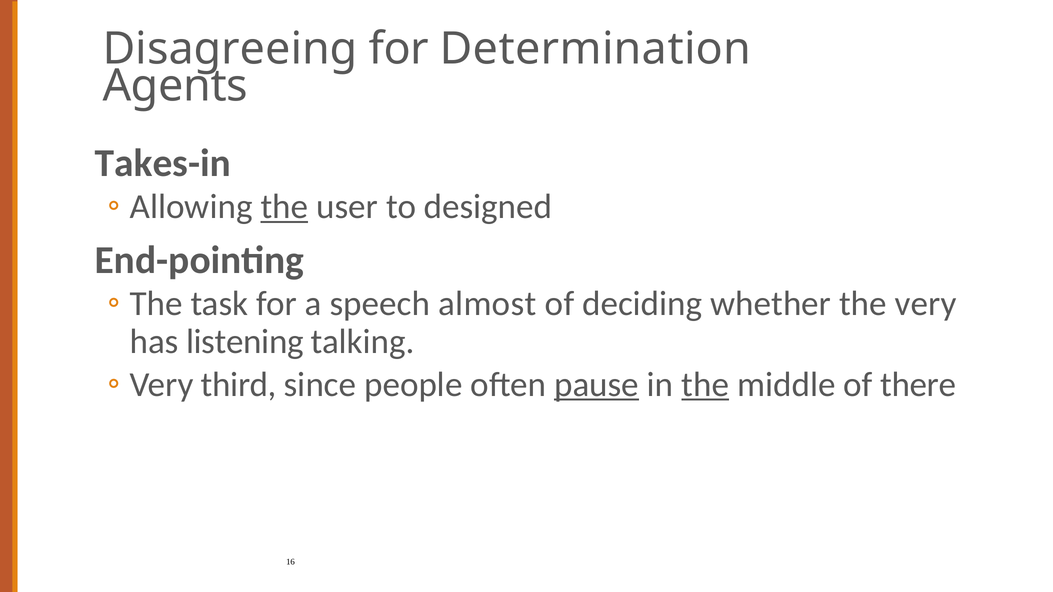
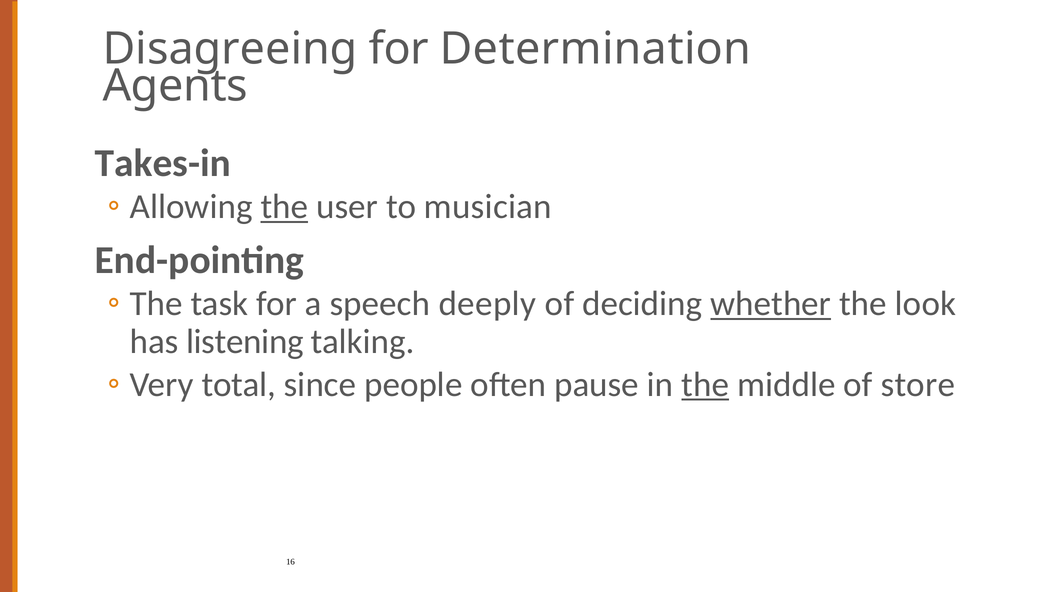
designed: designed -> musician
almost: almost -> deeply
whether underline: none -> present
the very: very -> look
third: third -> total
pause underline: present -> none
there: there -> store
